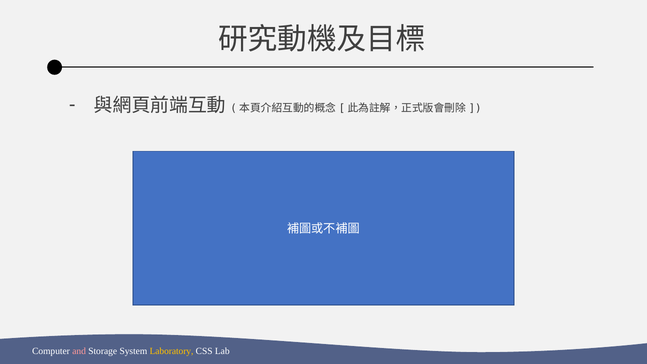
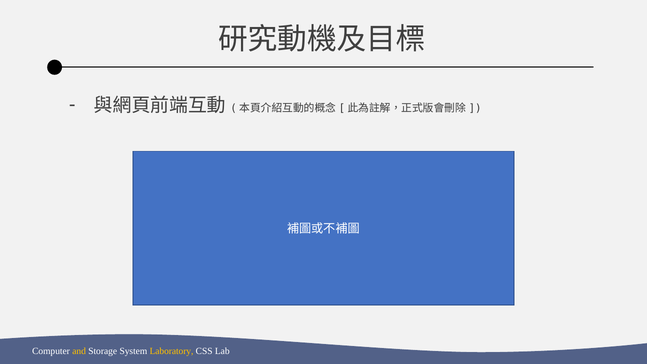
and colour: pink -> yellow
